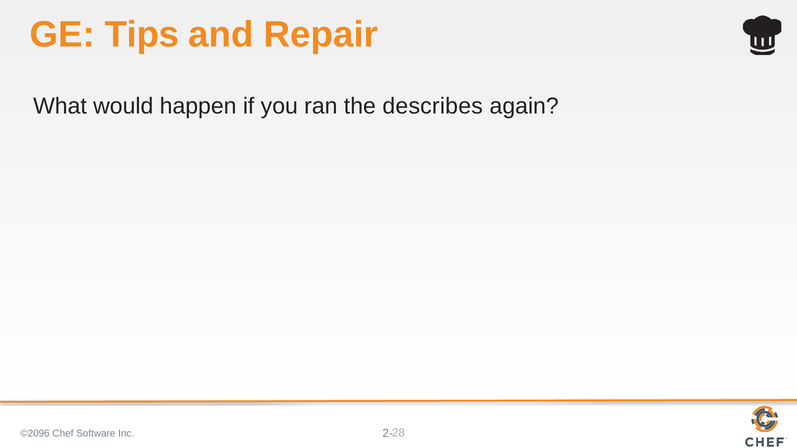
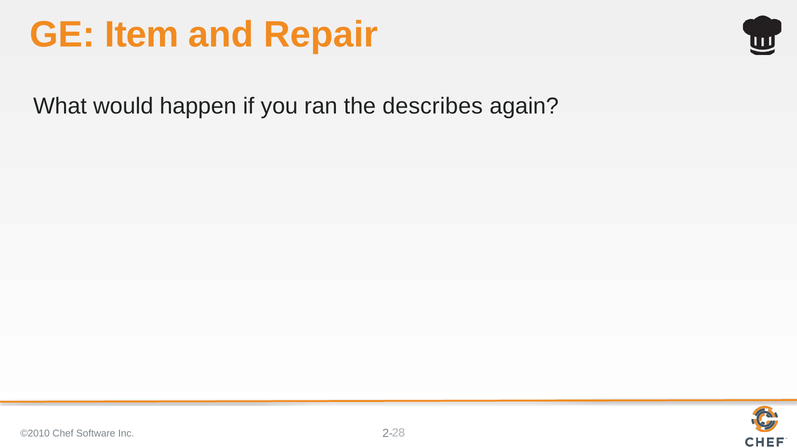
Tips: Tips -> Item
©2096: ©2096 -> ©2010
